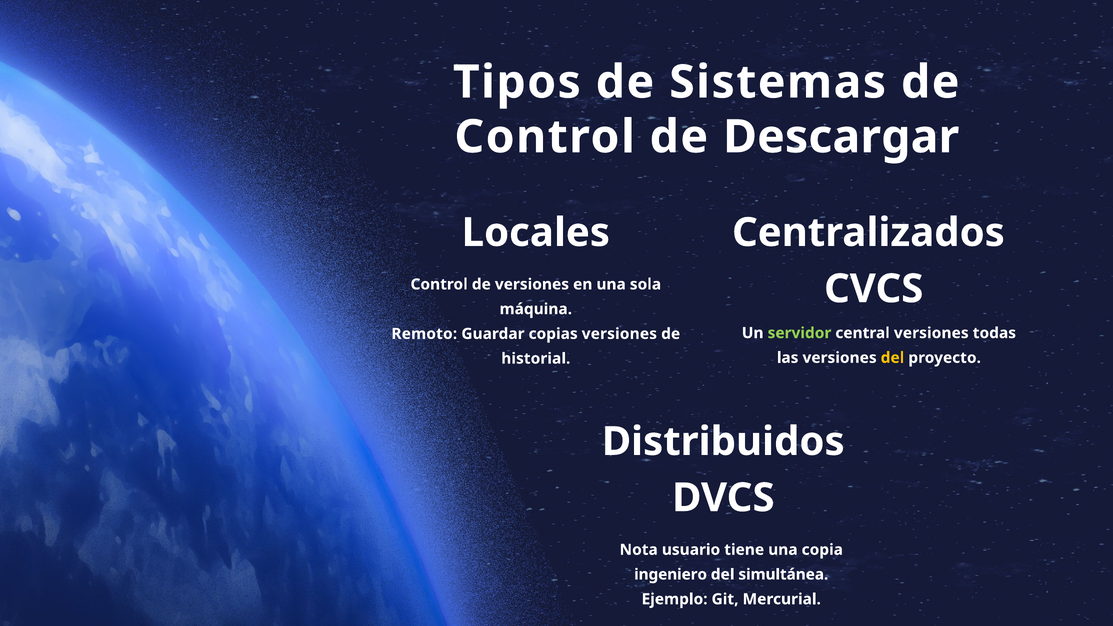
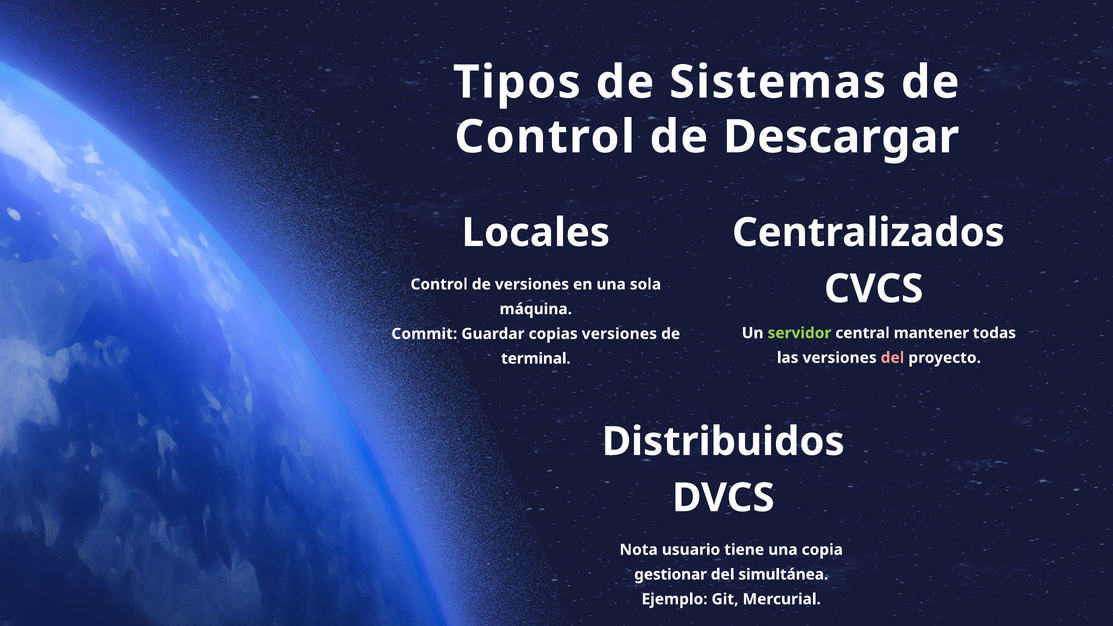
central versiones: versiones -> mantener
Remoto: Remoto -> Commit
del at (892, 358) colour: yellow -> pink
historial: historial -> terminal
ingeniero: ingeniero -> gestionar
